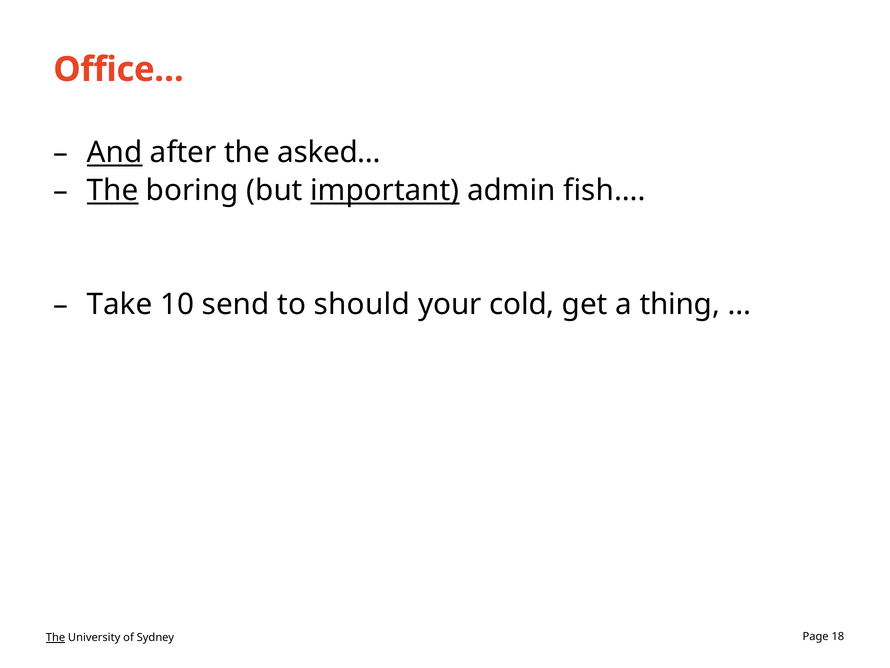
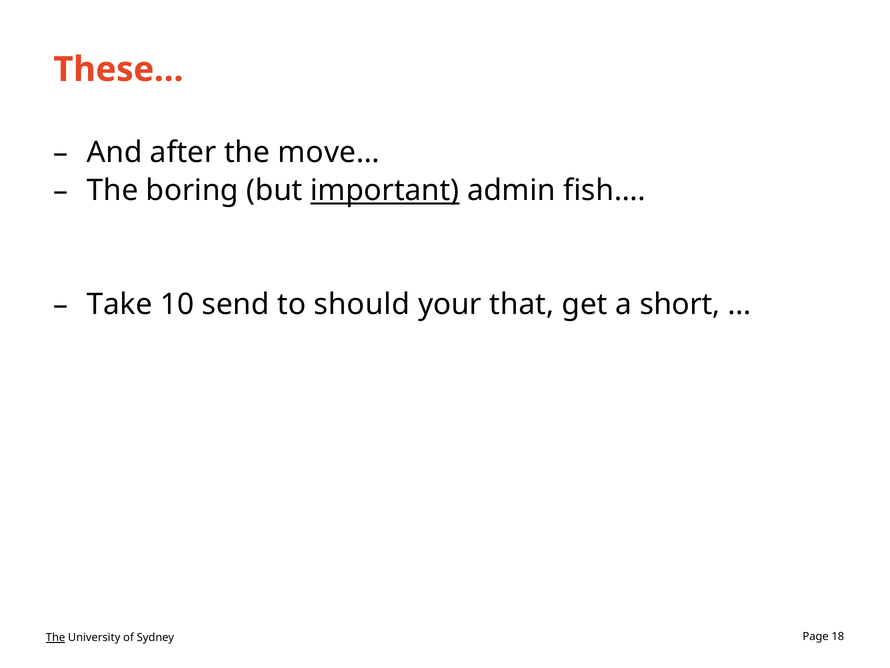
Office…: Office… -> These…
And underline: present -> none
asked…: asked… -> move…
The at (113, 191) underline: present -> none
cold: cold -> that
thing: thing -> short
